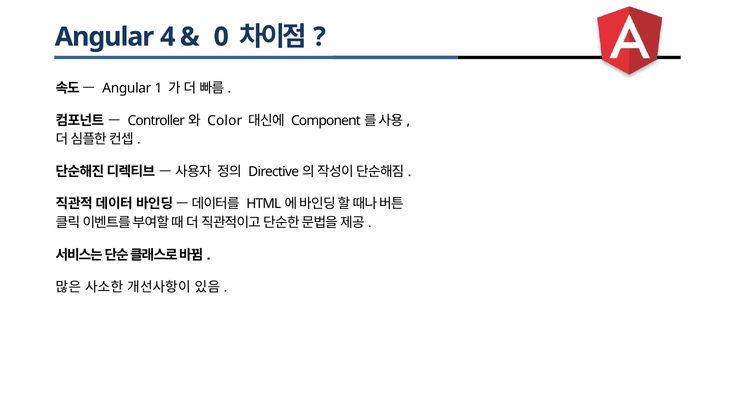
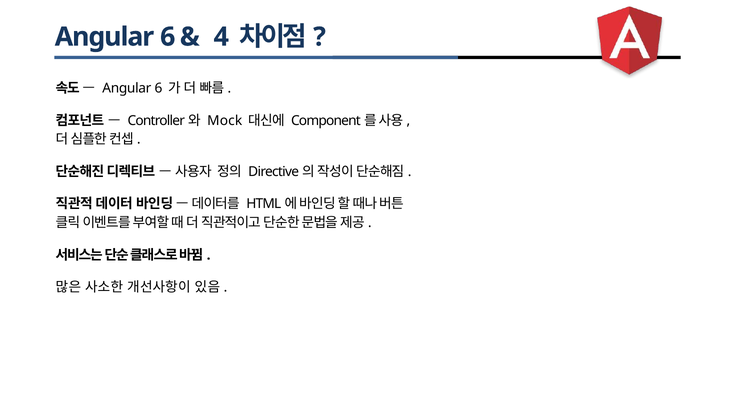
4 at (168, 37): 4 -> 6
0: 0 -> 4
1 at (158, 89): 1 -> 6
Color: Color -> Mock
